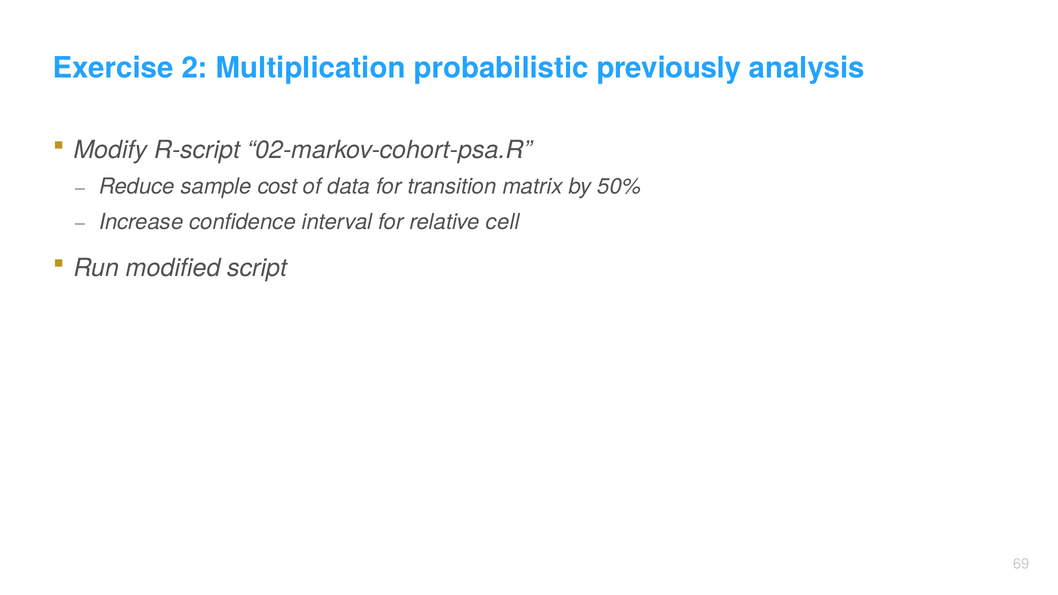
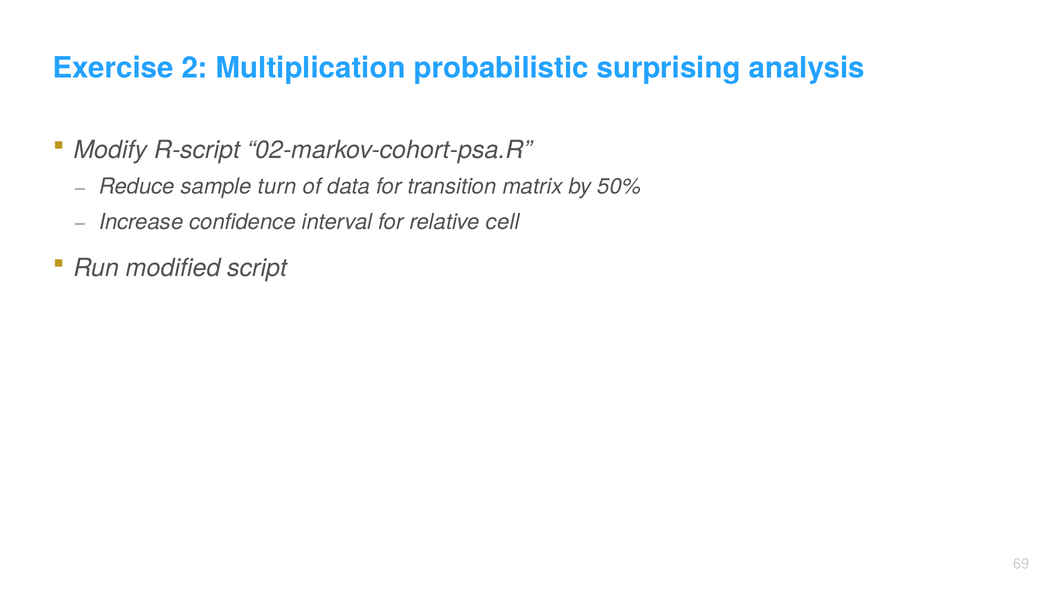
previously: previously -> surprising
cost: cost -> turn
